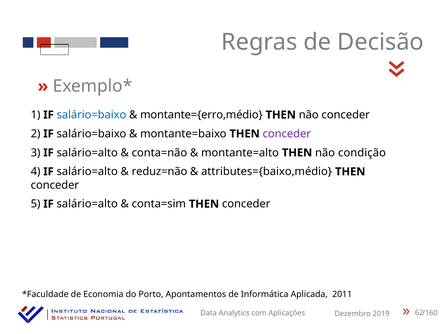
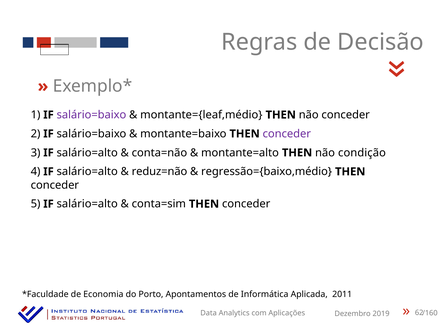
salário=baixo at (91, 115) colour: blue -> purple
montante={erro,médio: montante={erro,médio -> montante={leaf,médio
attributes={baixo,médio: attributes={baixo,médio -> regressão={baixo,médio
